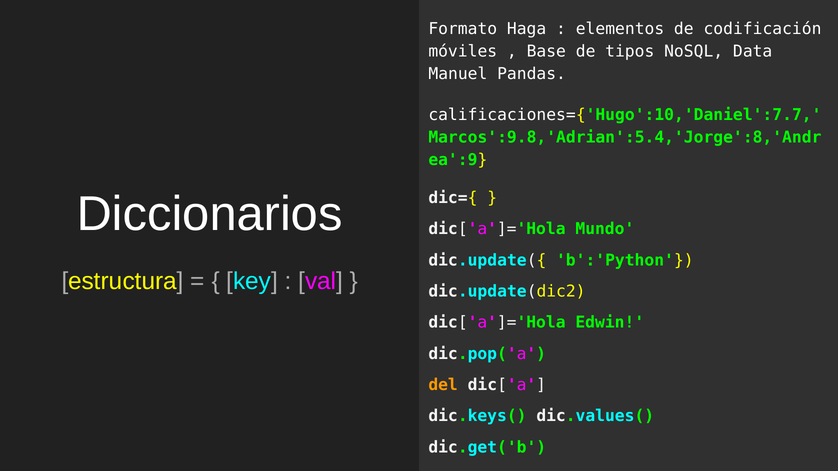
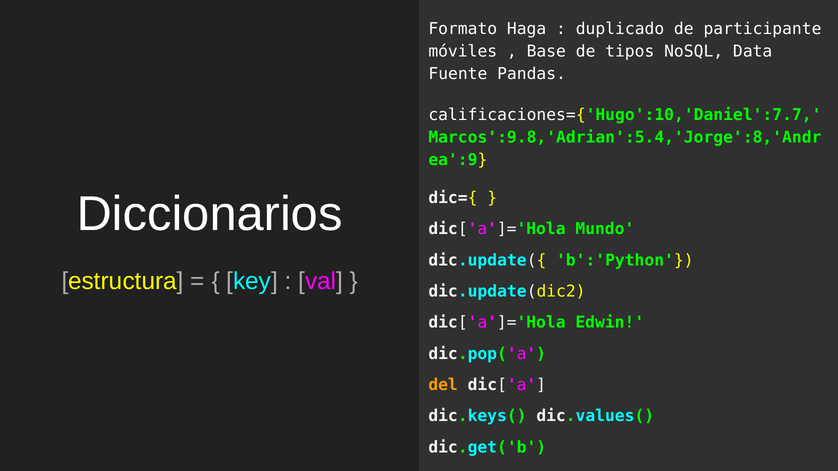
elementos: elementos -> duplicado
codificación: codificación -> participante
Manuel: Manuel -> Fuente
